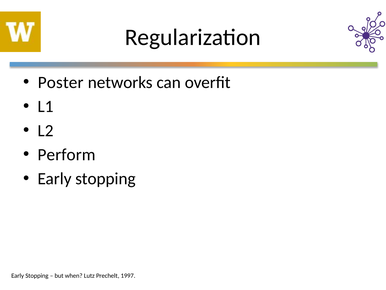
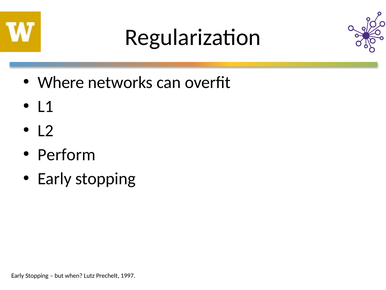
Poster: Poster -> Where
